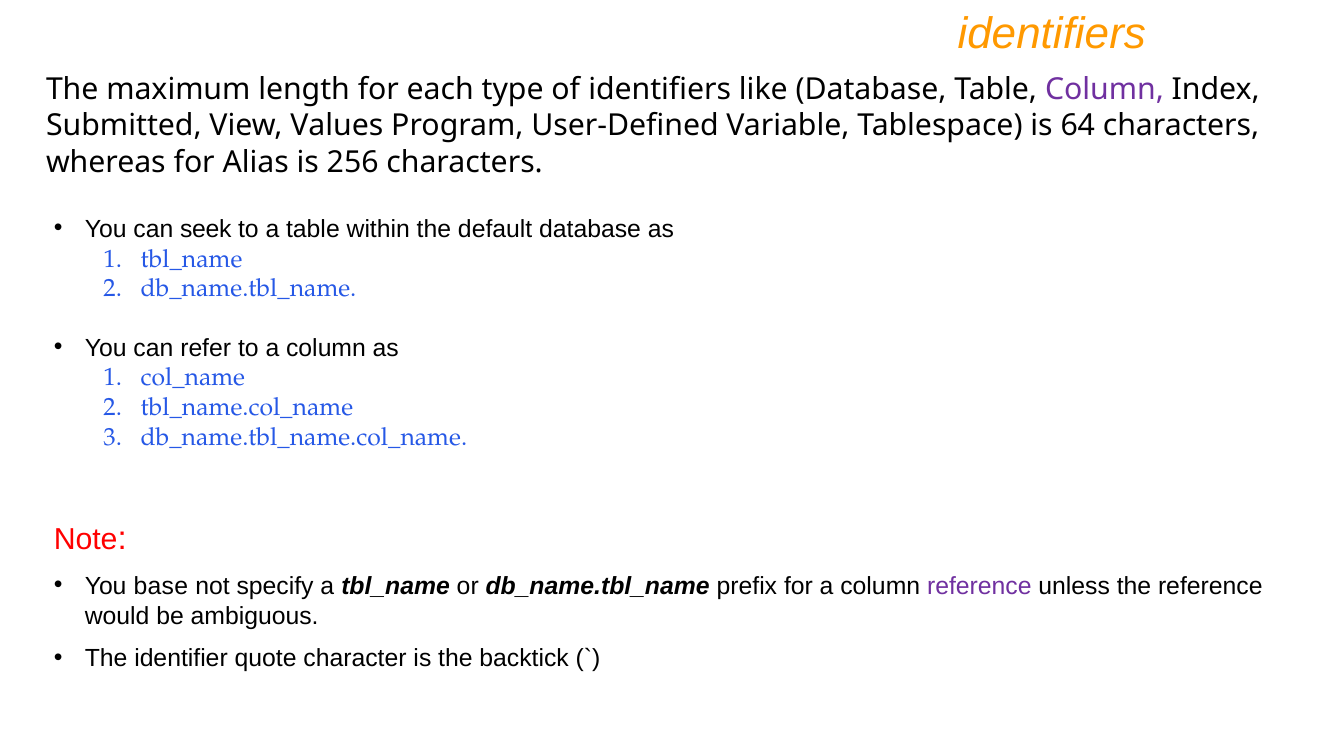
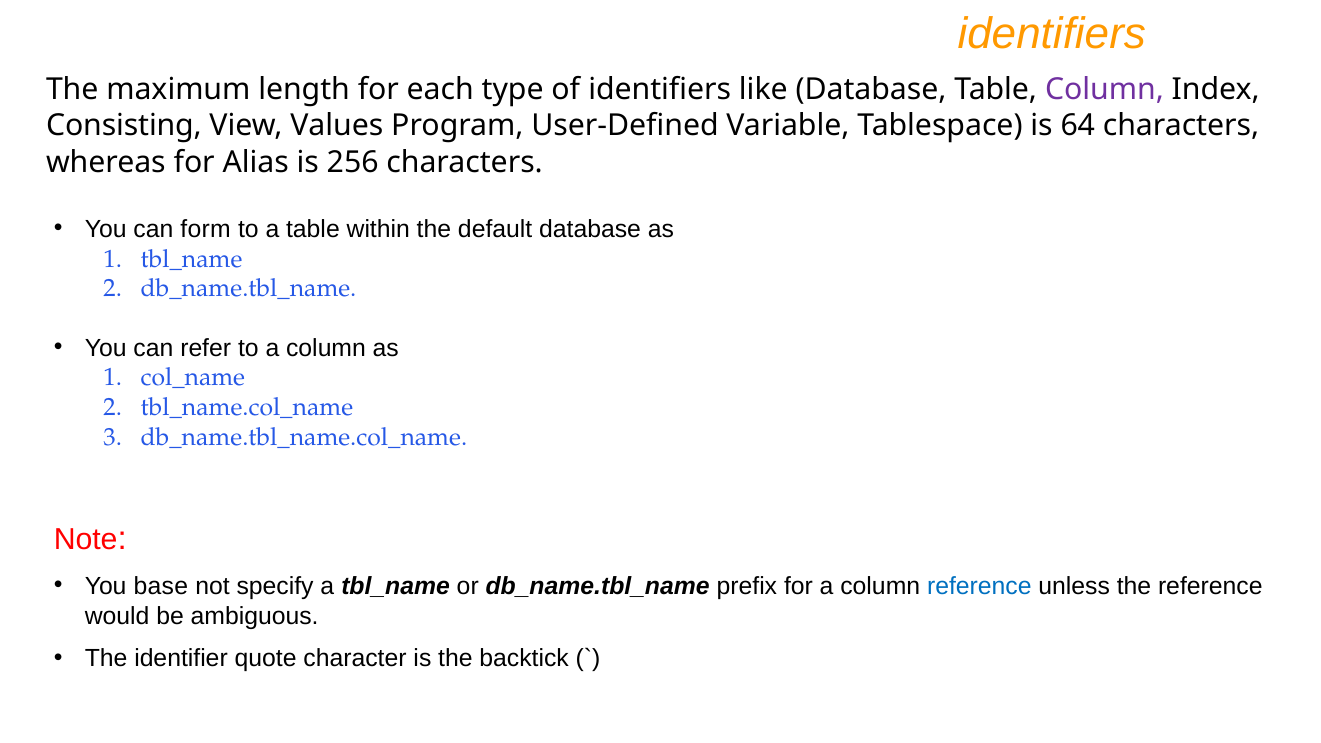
Submitted: Submitted -> Consisting
seek: seek -> form
reference at (979, 586) colour: purple -> blue
